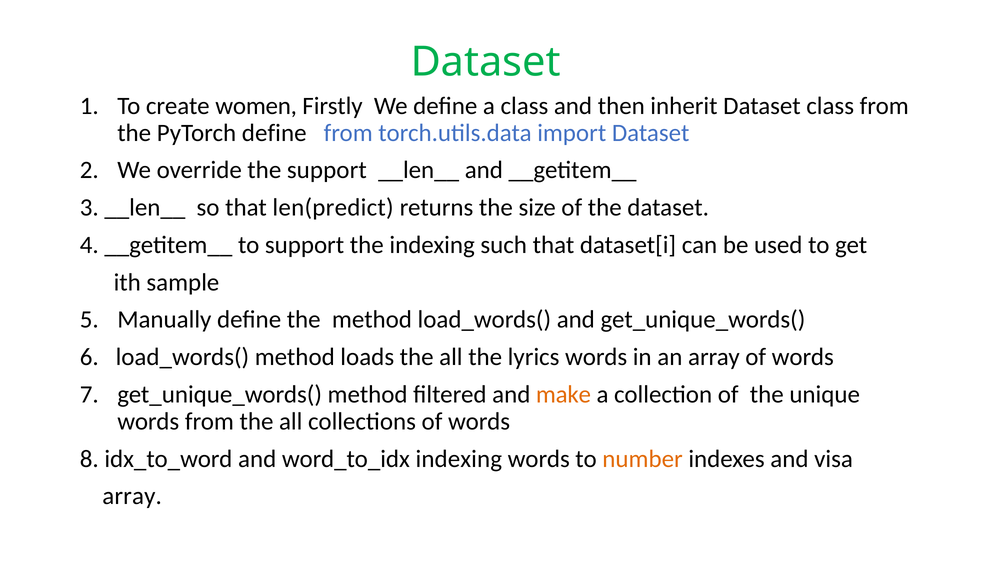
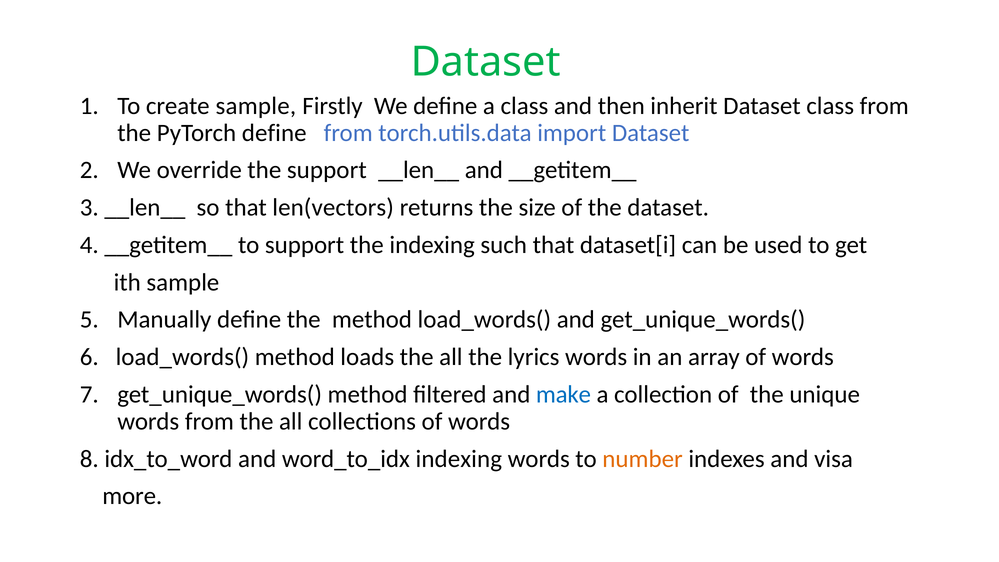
create women: women -> sample
len(predict: len(predict -> len(vectors
make colour: orange -> blue
array at (132, 496): array -> more
